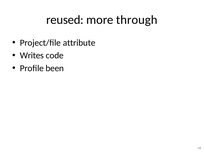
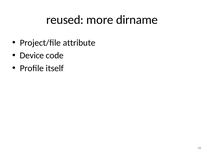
through: through -> dirname
Writes: Writes -> Device
been: been -> itself
